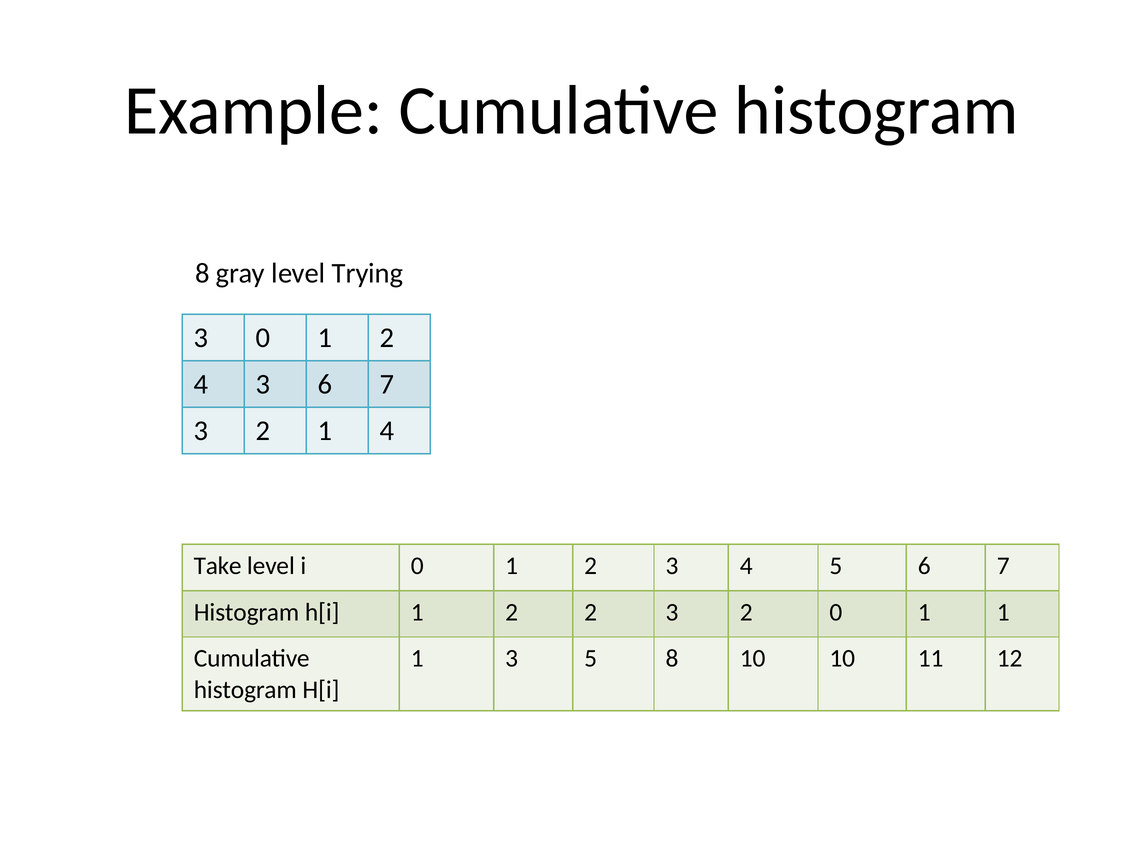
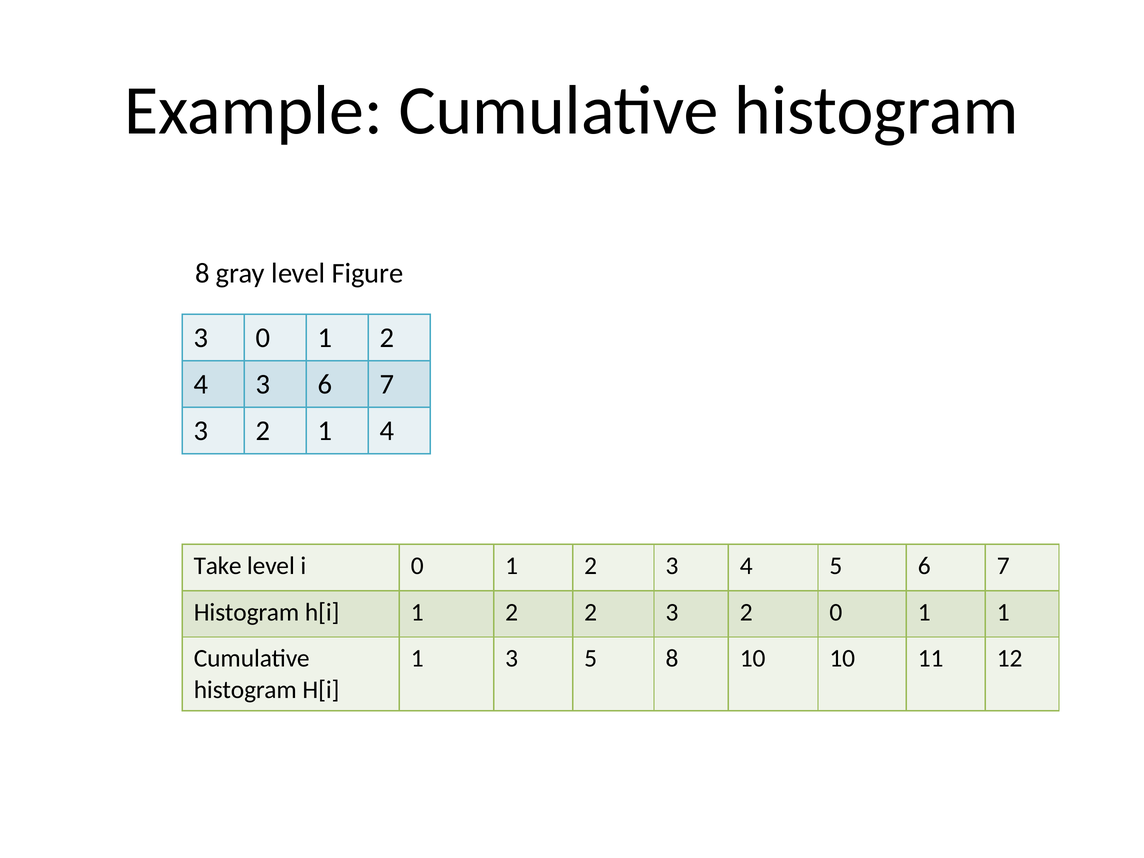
Trying: Trying -> Figure
